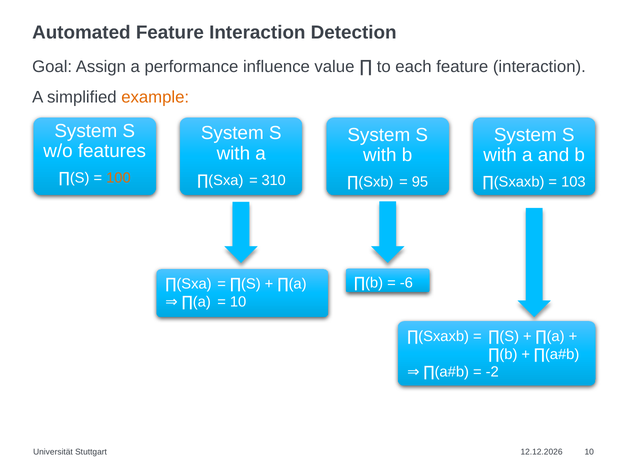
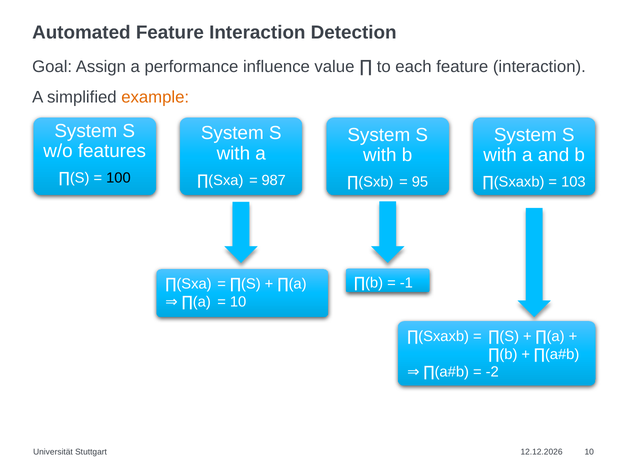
100 colour: orange -> black
310: 310 -> 987
-6: -6 -> -1
